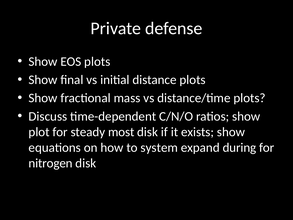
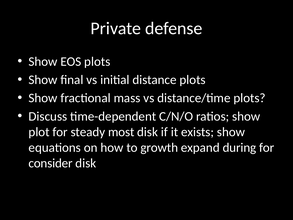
system: system -> growth
nitrogen: nitrogen -> consider
